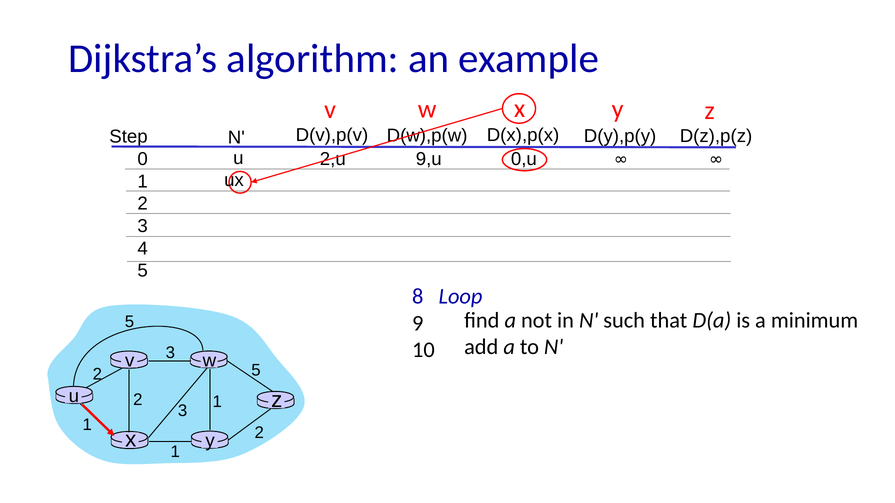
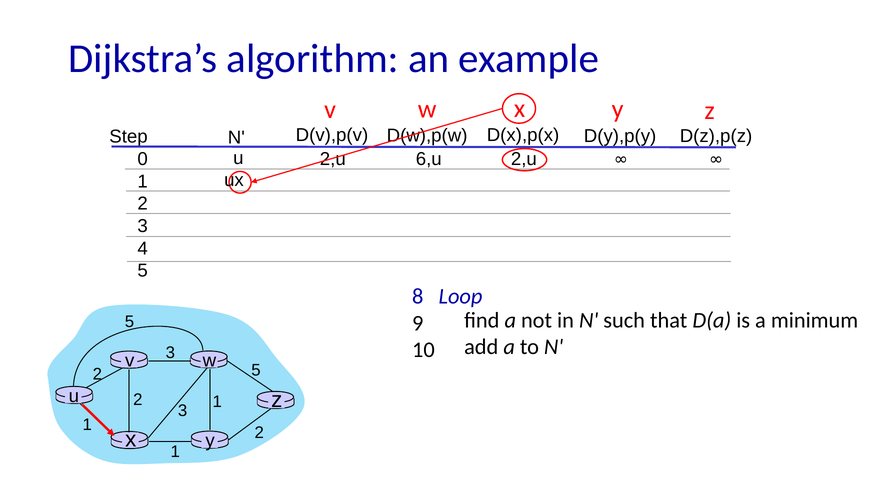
9,u: 9,u -> 6,u
0,u at (524, 159): 0,u -> 2,u
